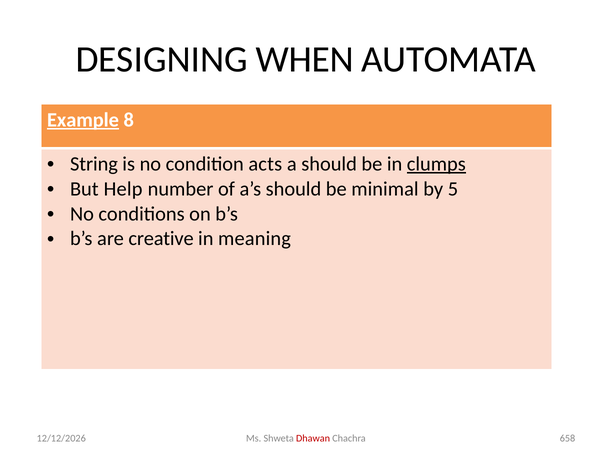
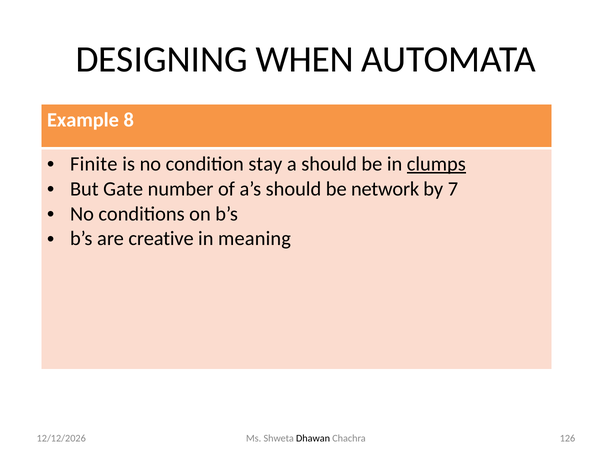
Example underline: present -> none
String: String -> Finite
acts: acts -> stay
Help: Help -> Gate
minimal: minimal -> network
5: 5 -> 7
Dhawan colour: red -> black
658: 658 -> 126
